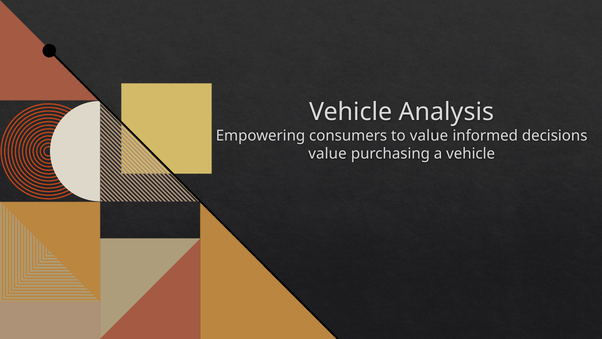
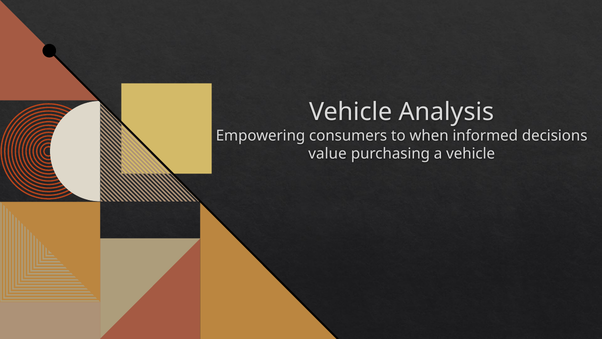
to value: value -> when
